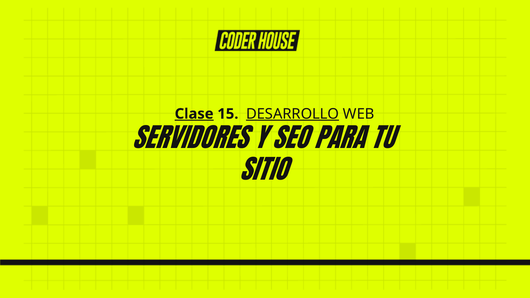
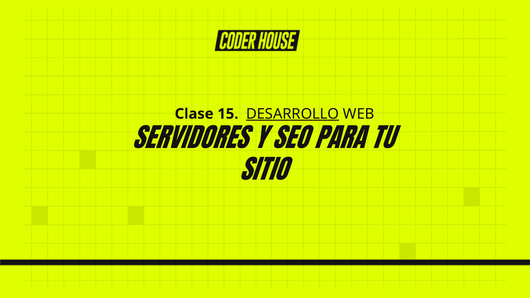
Clase underline: present -> none
